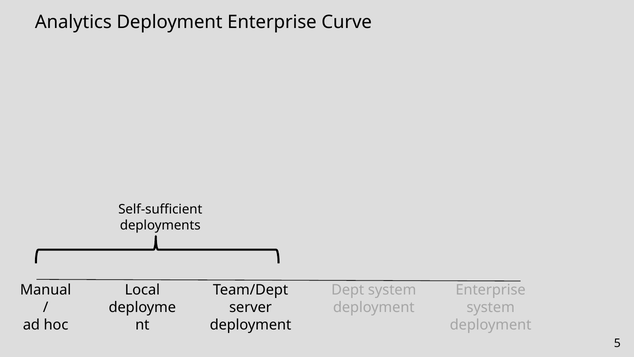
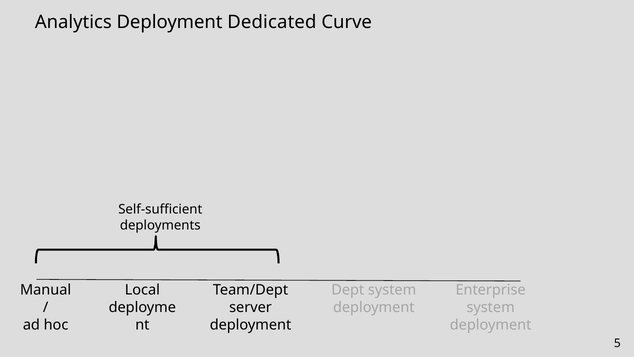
Deployment Enterprise: Enterprise -> Dedicated
